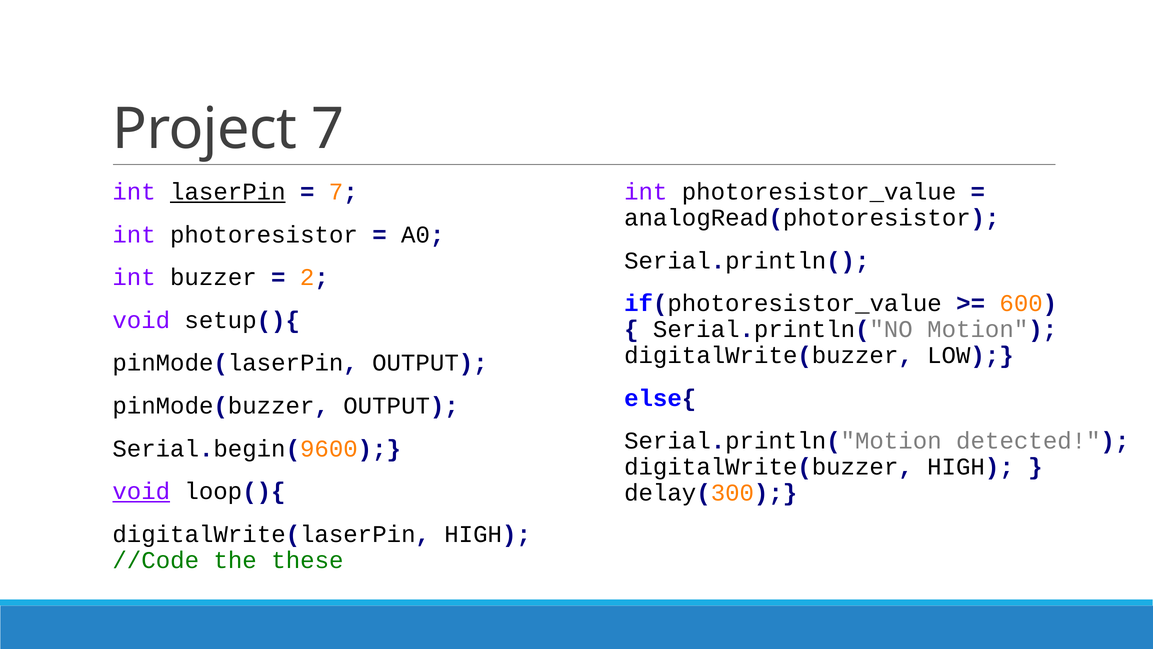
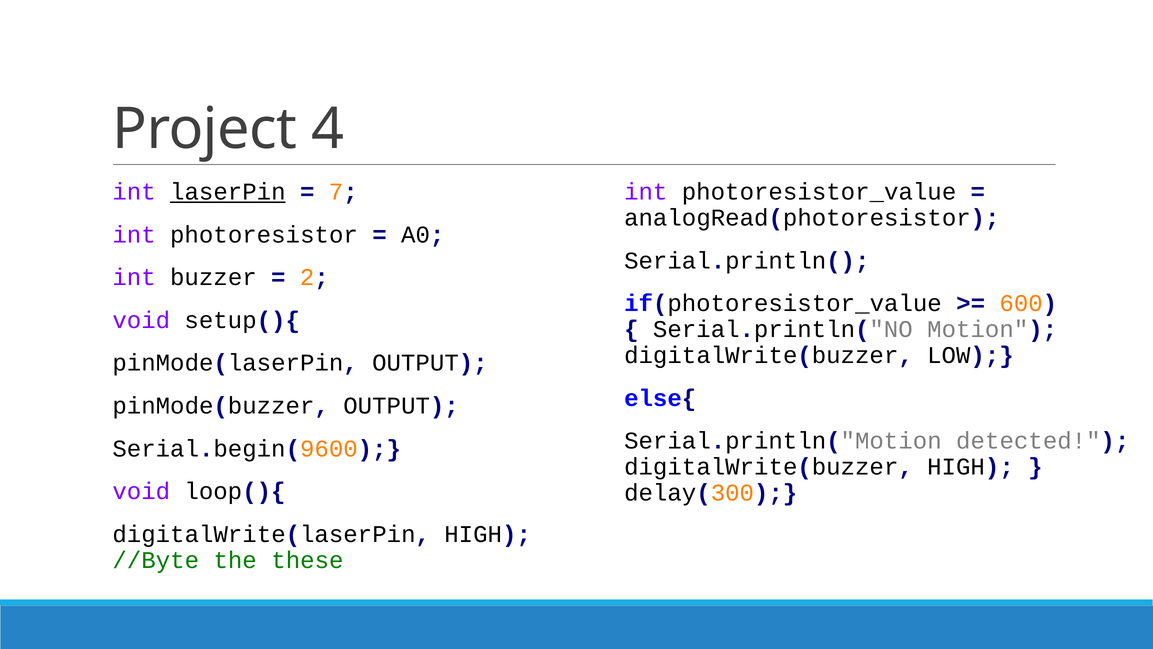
Project 7: 7 -> 4
void at (141, 491) underline: present -> none
//Code: //Code -> //Byte
